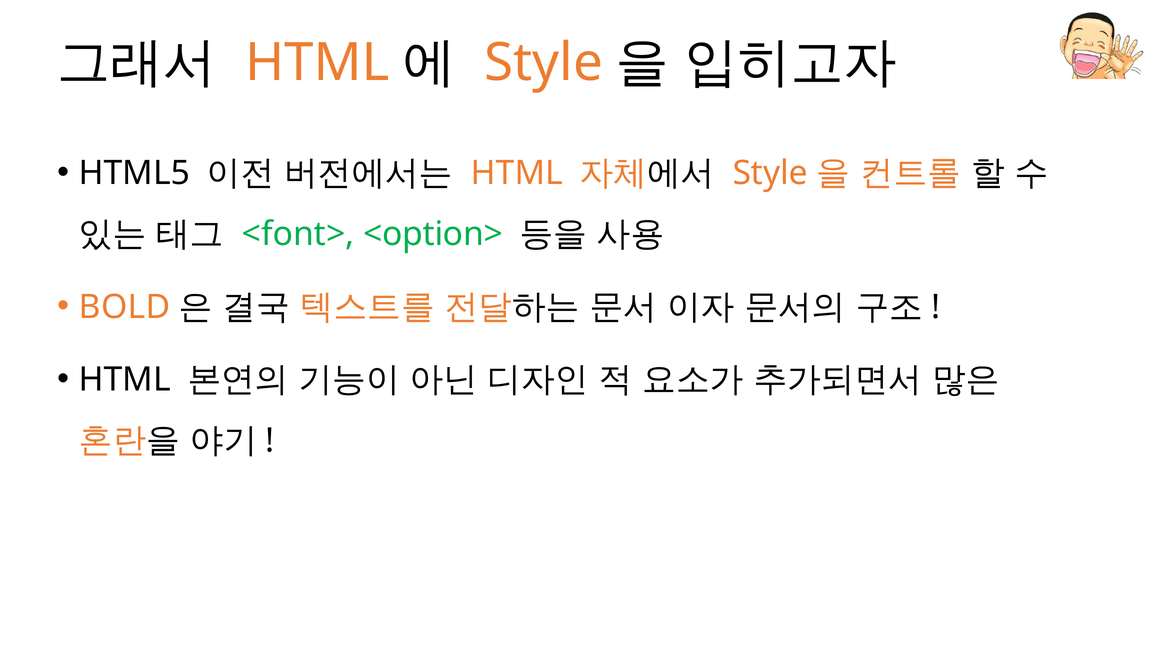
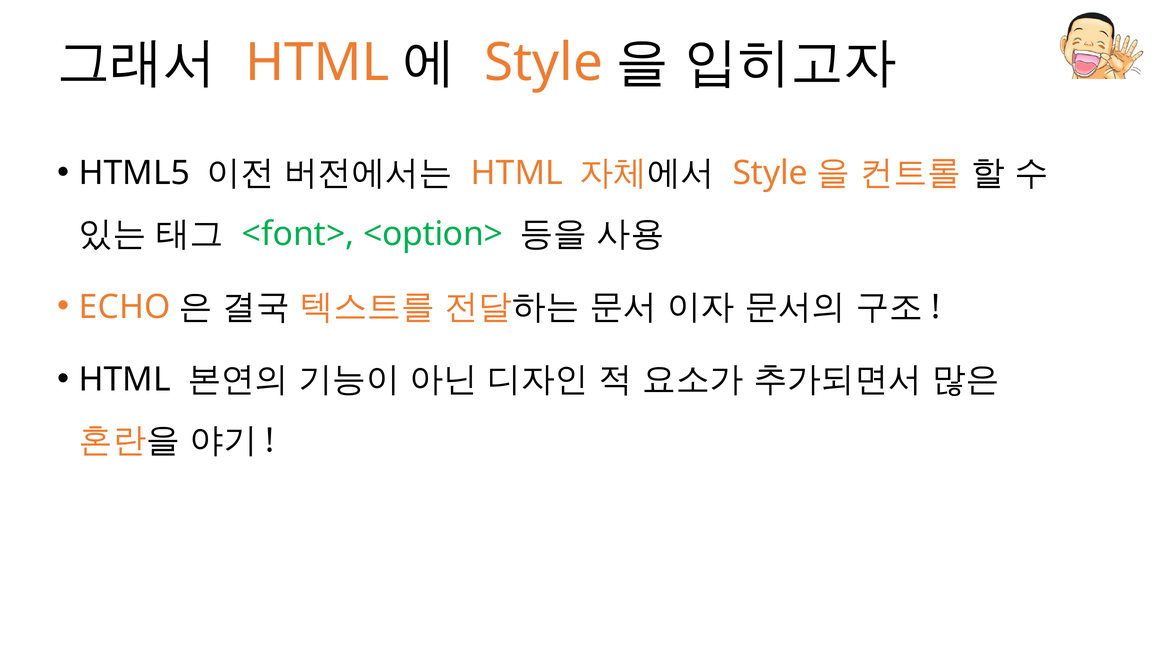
BOLD: BOLD -> ECHO
